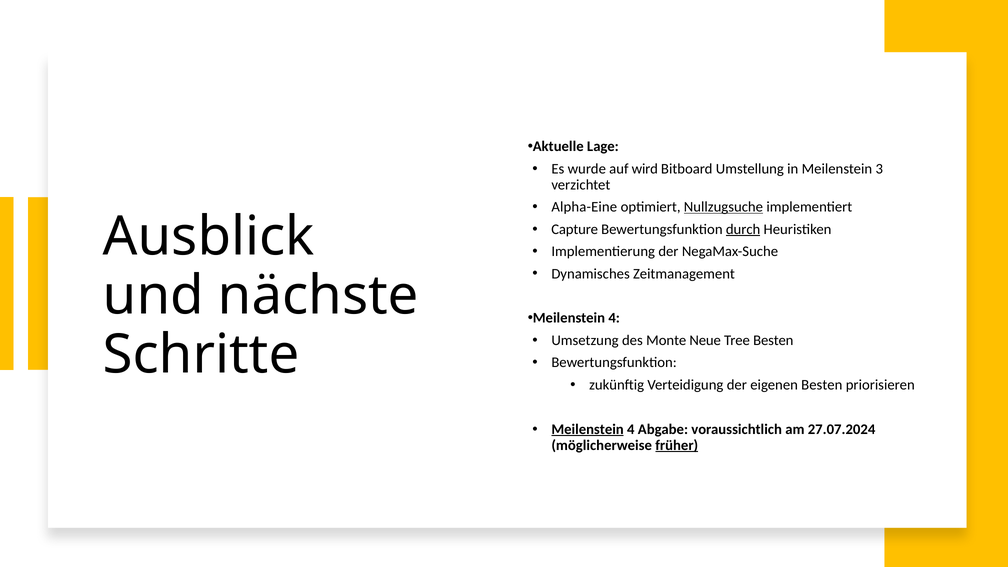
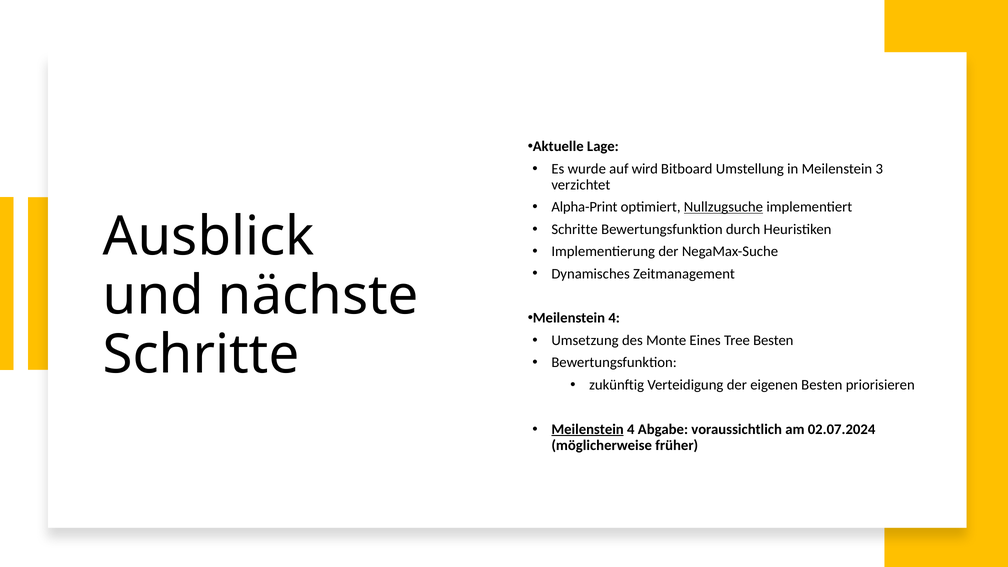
Alpha-Eine: Alpha-Eine -> Alpha-Print
Capture at (575, 229): Capture -> Schritte
durch underline: present -> none
Neue: Neue -> Eines
27.07.2024: 27.07.2024 -> 02.07.2024
früher underline: present -> none
